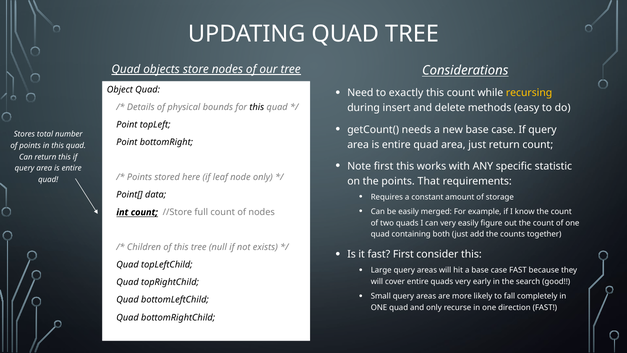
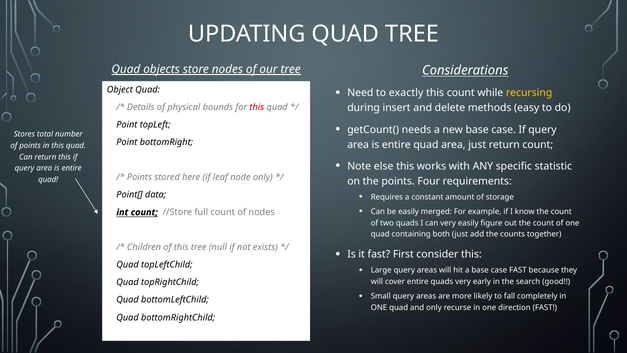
this at (257, 107) colour: black -> red
Note first: first -> else
That: That -> Four
